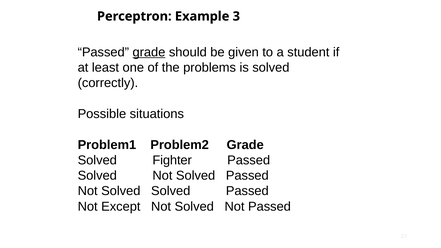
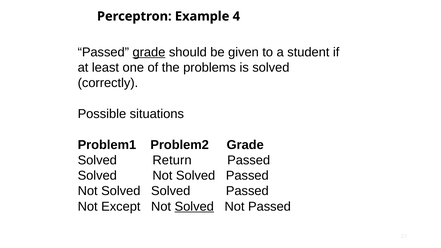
3: 3 -> 4
Fighter: Fighter -> Return
Solved at (194, 207) underline: none -> present
